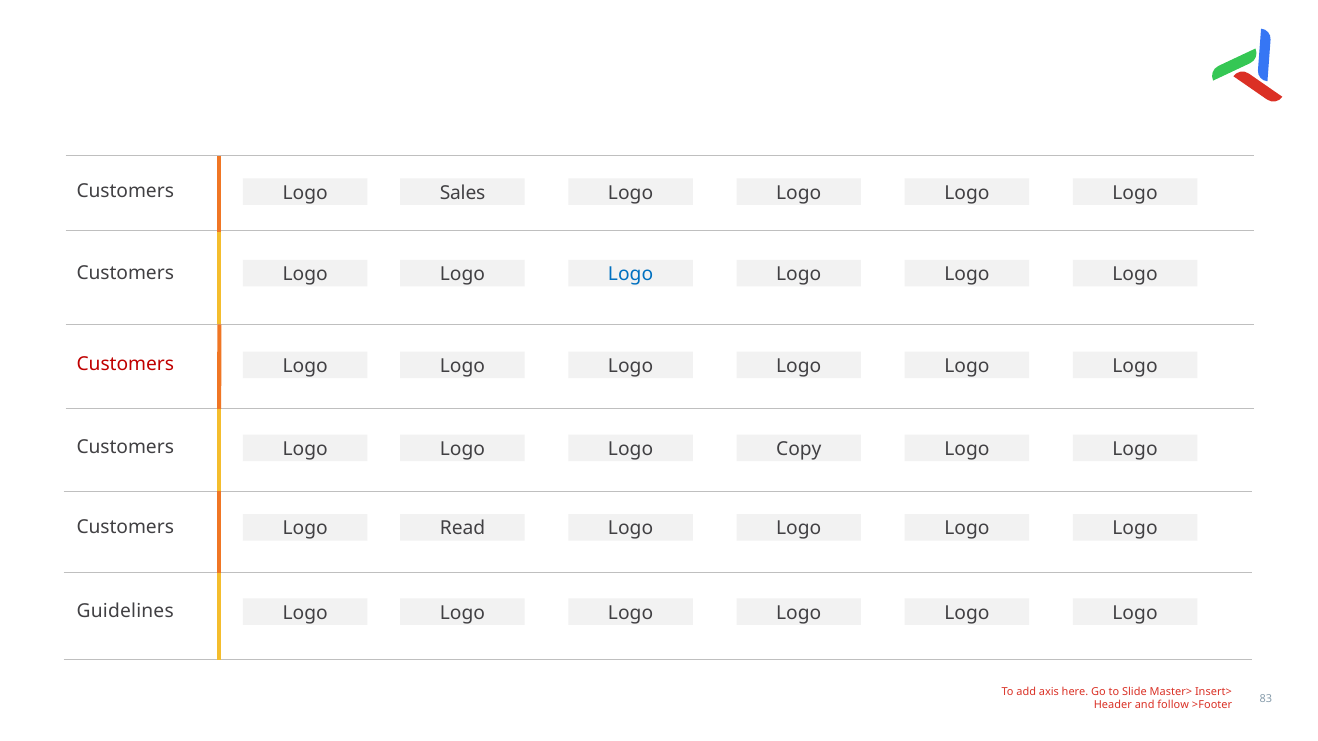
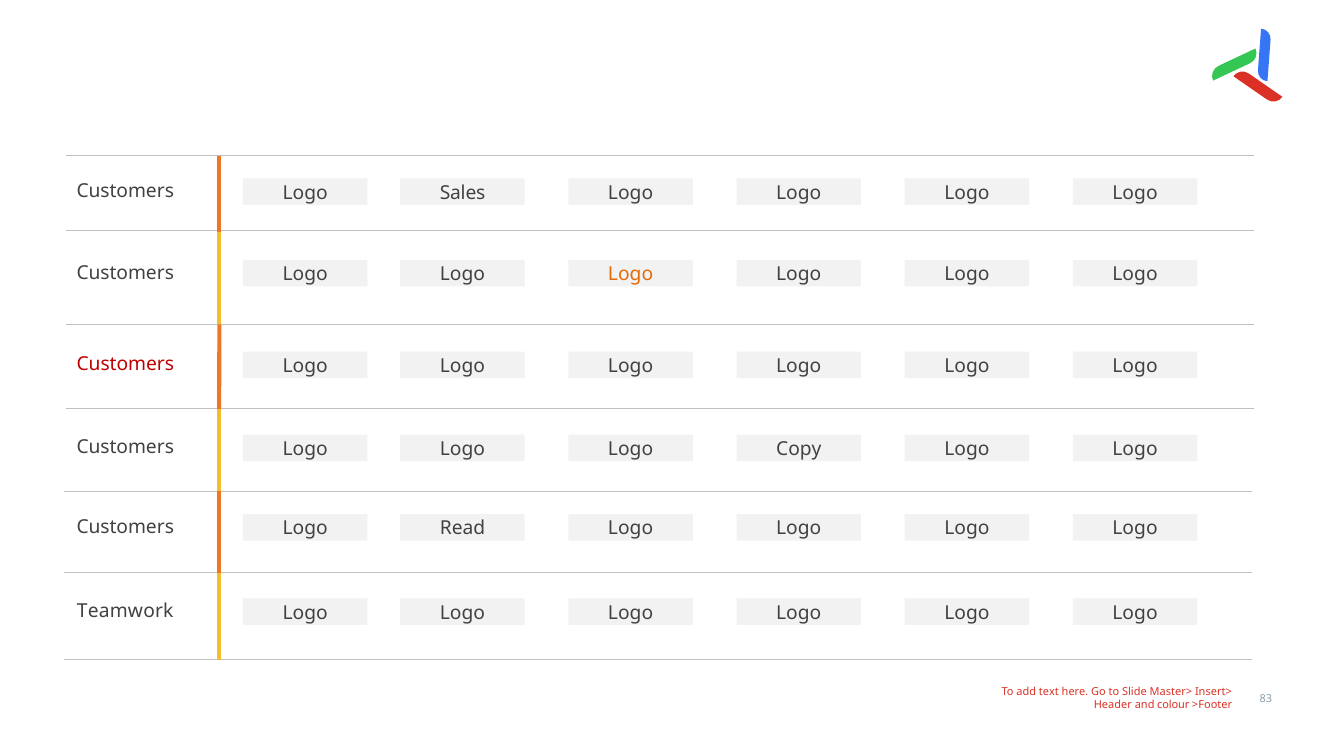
Logo at (631, 275) colour: blue -> orange
Guidelines: Guidelines -> Teamwork
axis: axis -> text
follow: follow -> colour
